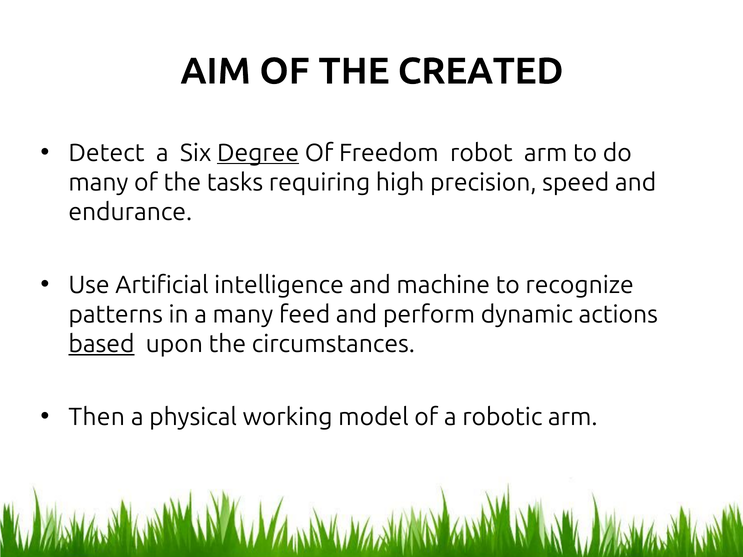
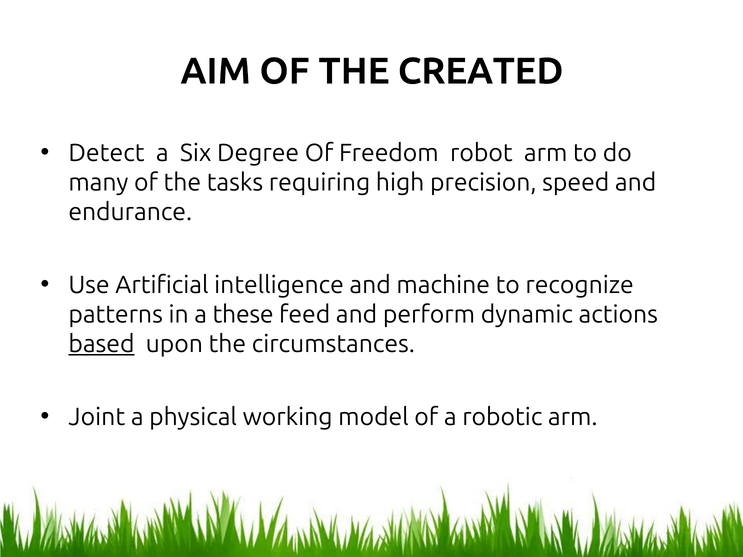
Degree underline: present -> none
a many: many -> these
Then: Then -> Joint
